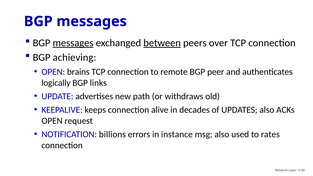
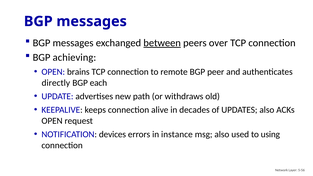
messages at (73, 43) underline: present -> none
logically: logically -> directly
links: links -> each
billions: billions -> devices
rates: rates -> using
